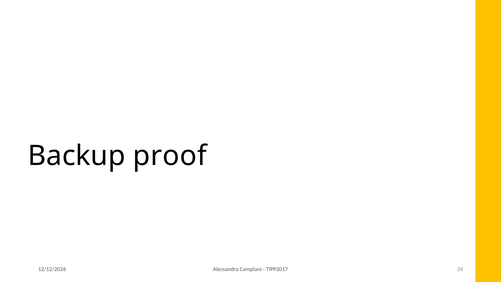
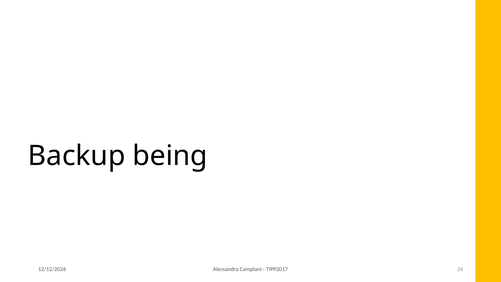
proof: proof -> being
